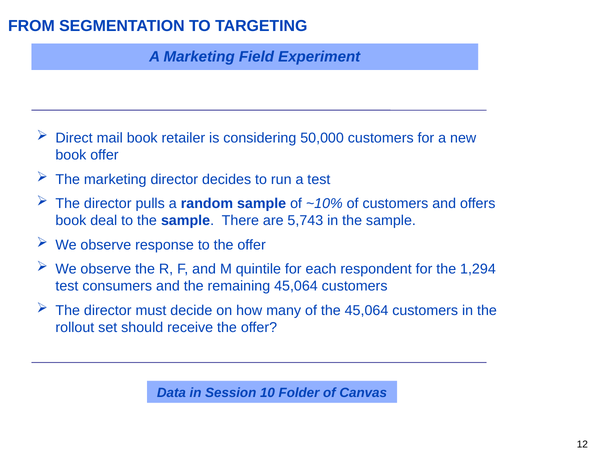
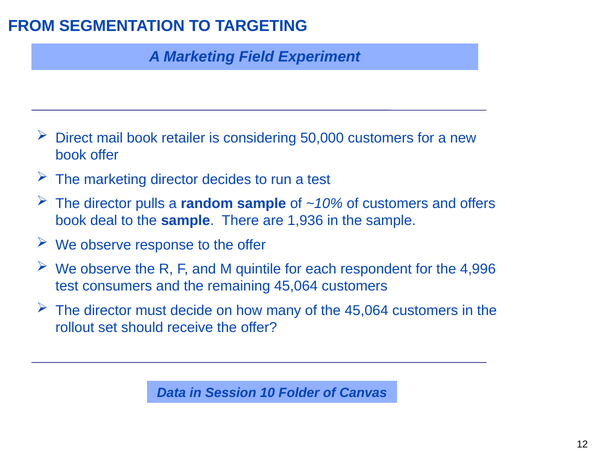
5,743: 5,743 -> 1,936
1,294: 1,294 -> 4,996
